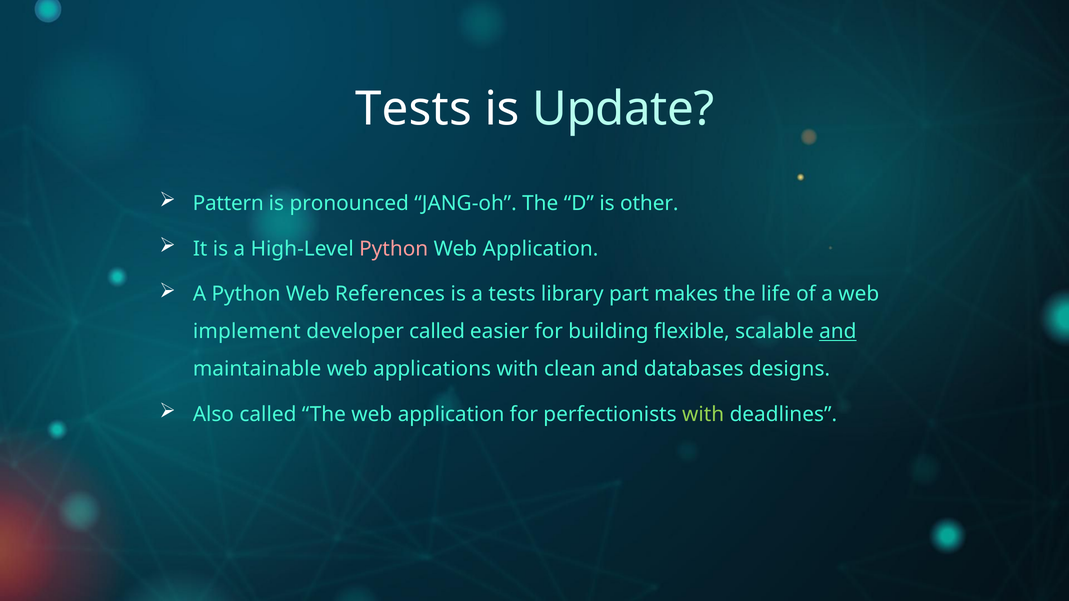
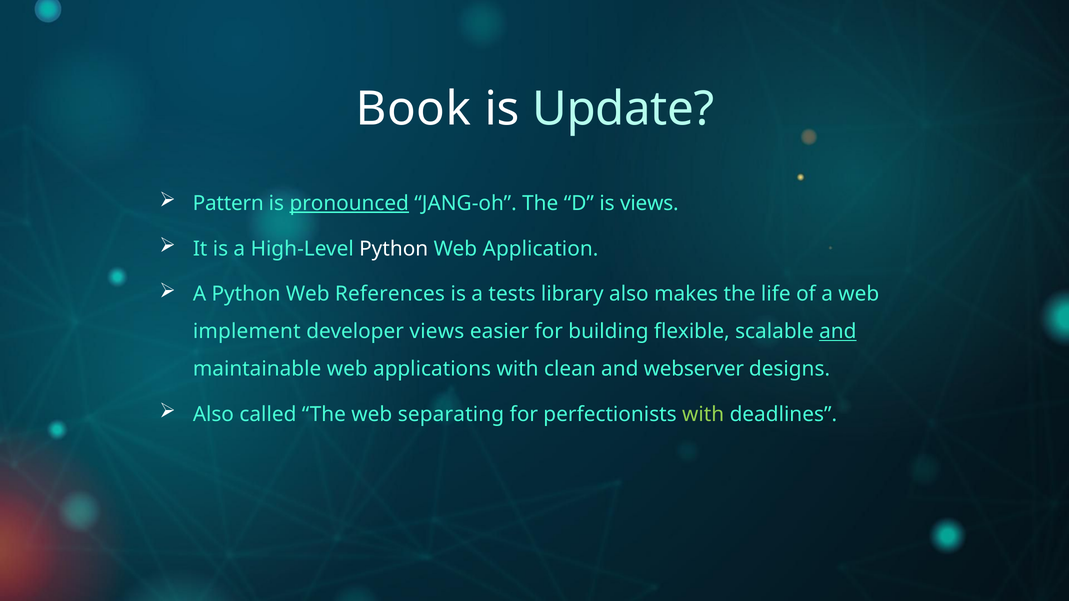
Tests at (414, 109): Tests -> Book
pronounced underline: none -> present
is other: other -> views
Python at (394, 249) colour: pink -> white
library part: part -> also
developer called: called -> views
databases: databases -> webserver
The web application: application -> separating
